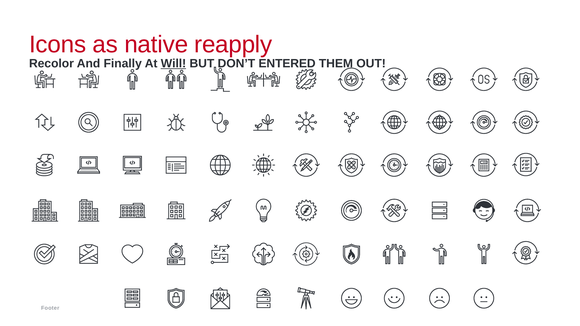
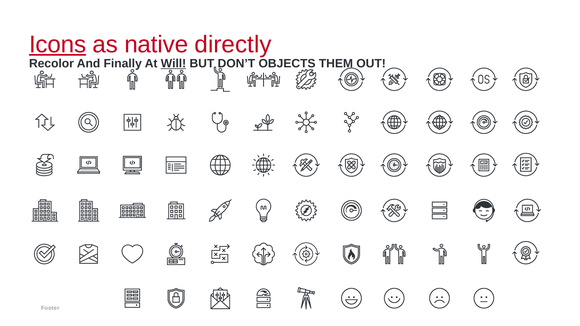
Icons underline: none -> present
reapply: reapply -> directly
ENTERED: ENTERED -> OBJECTS
